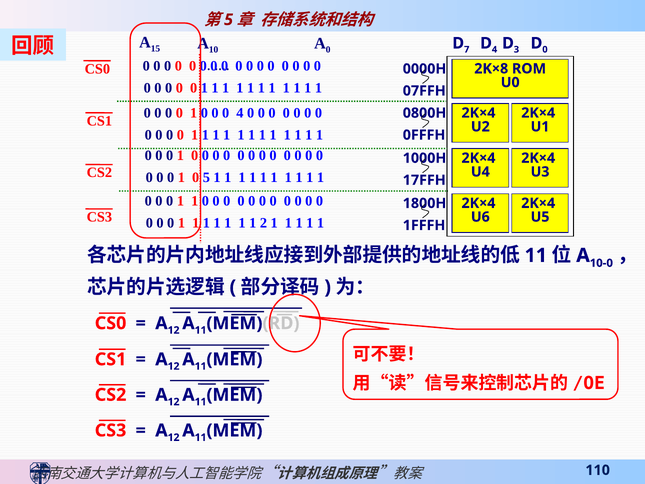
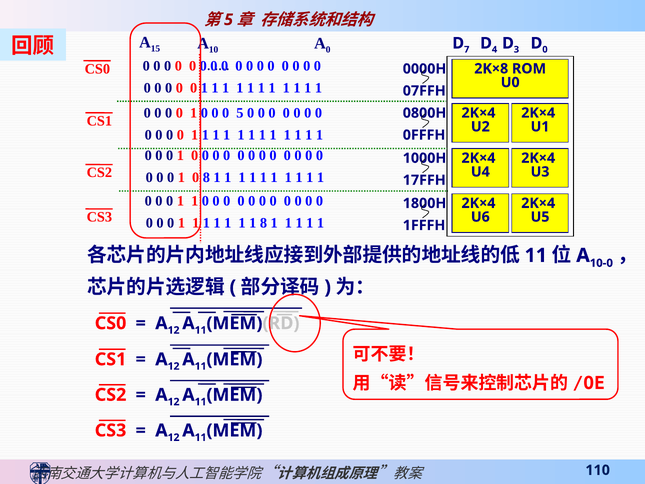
0 4: 4 -> 5
0 5: 5 -> 8
1 2: 2 -> 8
